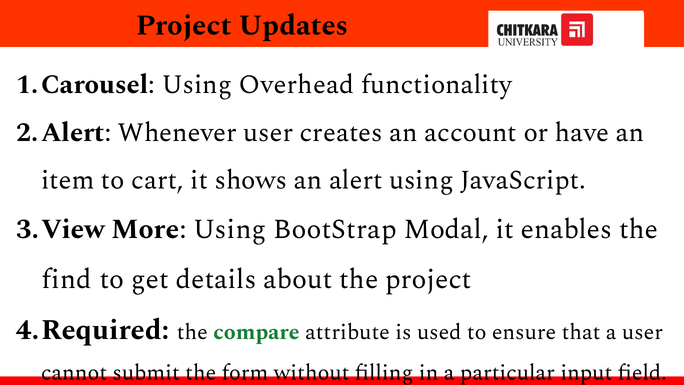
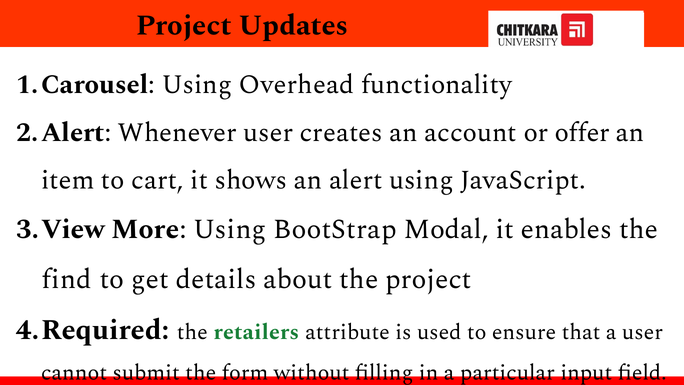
have: have -> offer
compare: compare -> retailers
